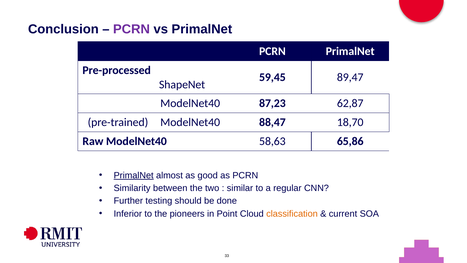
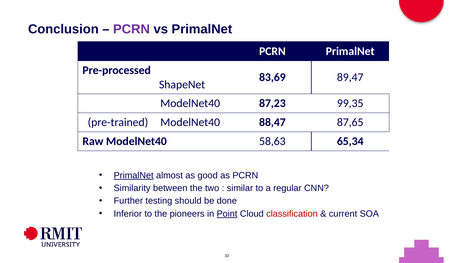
59,45: 59,45 -> 83,69
62,87: 62,87 -> 99,35
18,70: 18,70 -> 87,65
65,86: 65,86 -> 65,34
Point underline: none -> present
classification colour: orange -> red
